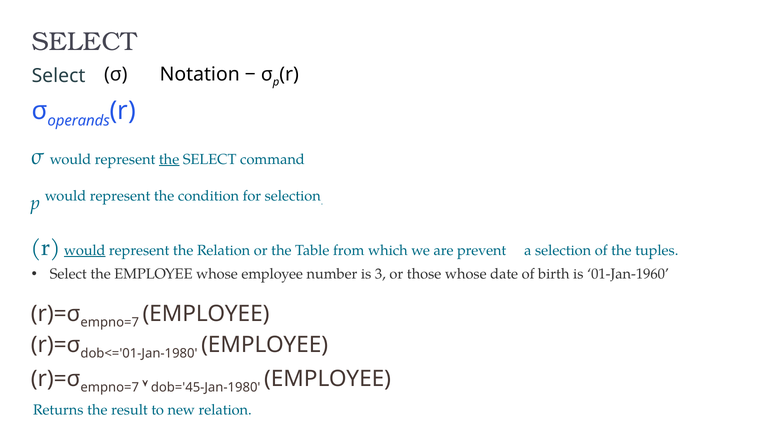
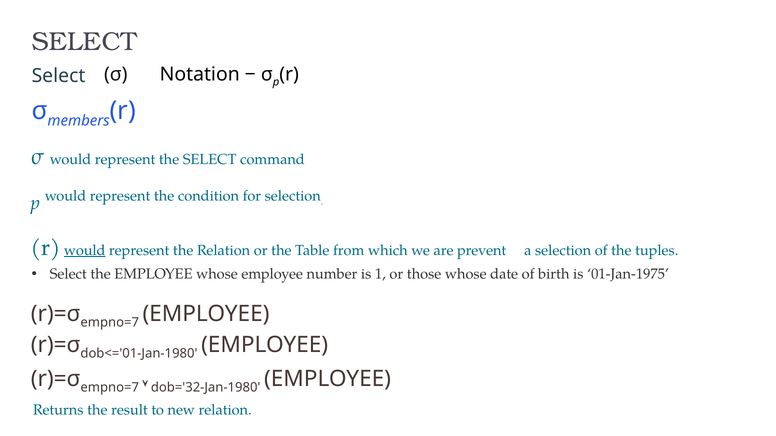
operands: operands -> members
the at (169, 160) underline: present -> none
3: 3 -> 1
01-Jan-1960: 01-Jan-1960 -> 01-Jan-1975
dob='45-Jan-1980: dob='45-Jan-1980 -> dob='32-Jan-1980
